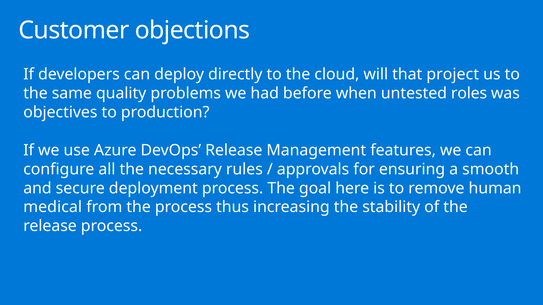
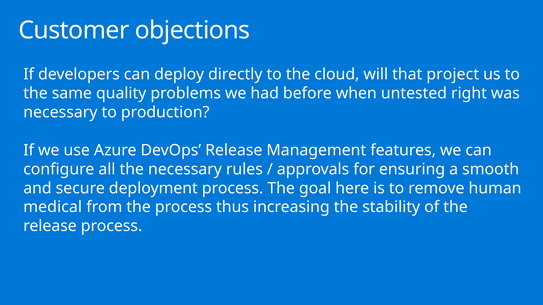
roles: roles -> right
objectives at (60, 112): objectives -> necessary
